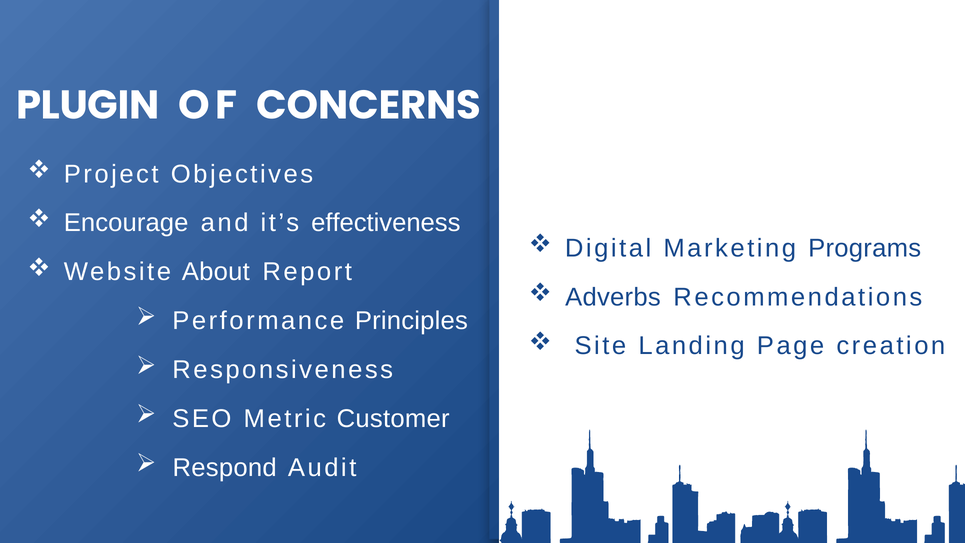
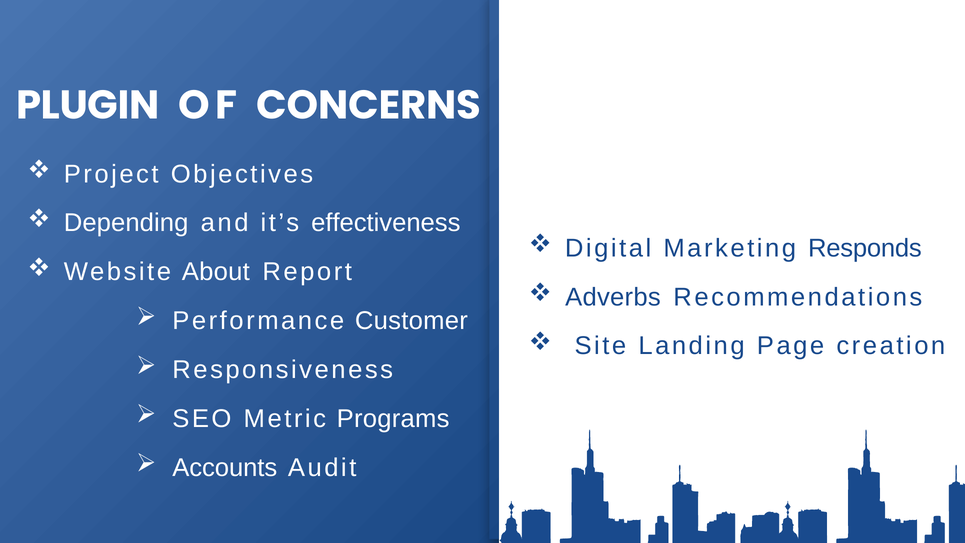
Encourage: Encourage -> Depending
Programs: Programs -> Responds
Principles: Principles -> Customer
Customer: Customer -> Programs
Respond: Respond -> Accounts
